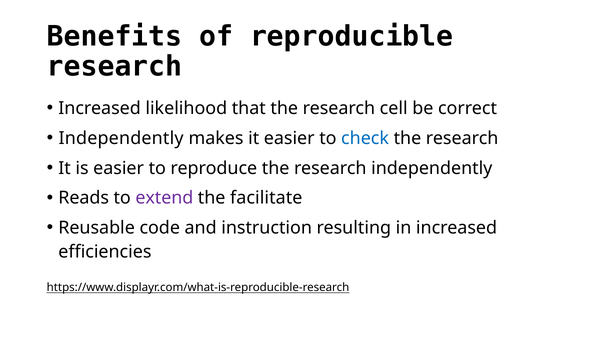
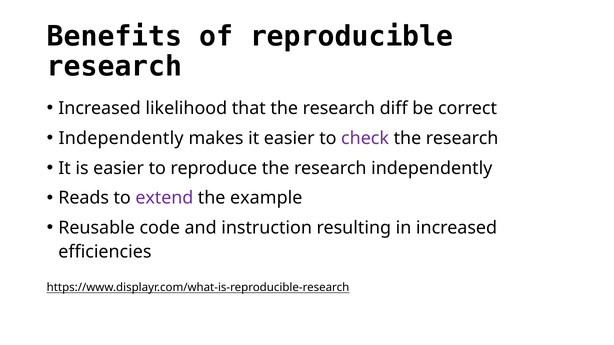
cell: cell -> diff
check colour: blue -> purple
facilitate: facilitate -> example
